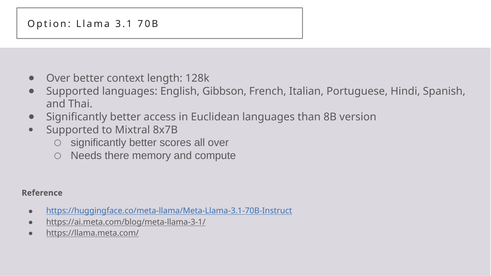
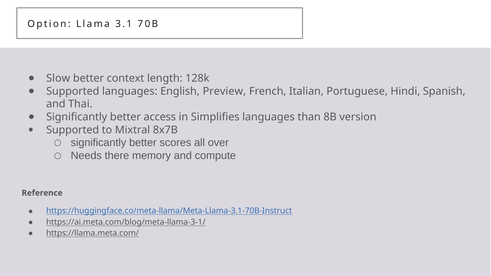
Over at (58, 78): Over -> Slow
Gibbson: Gibbson -> Preview
Euclidean: Euclidean -> Simplifies
